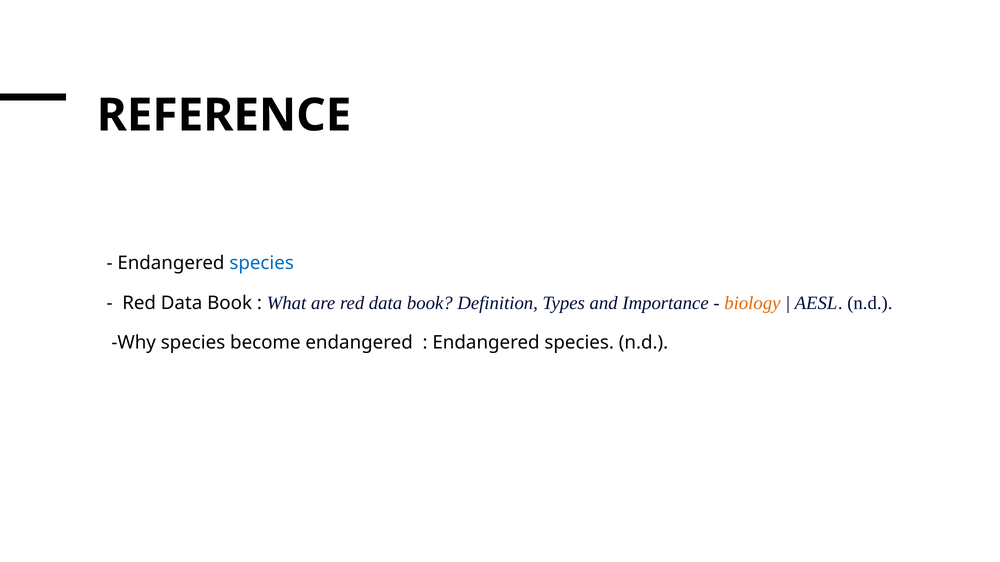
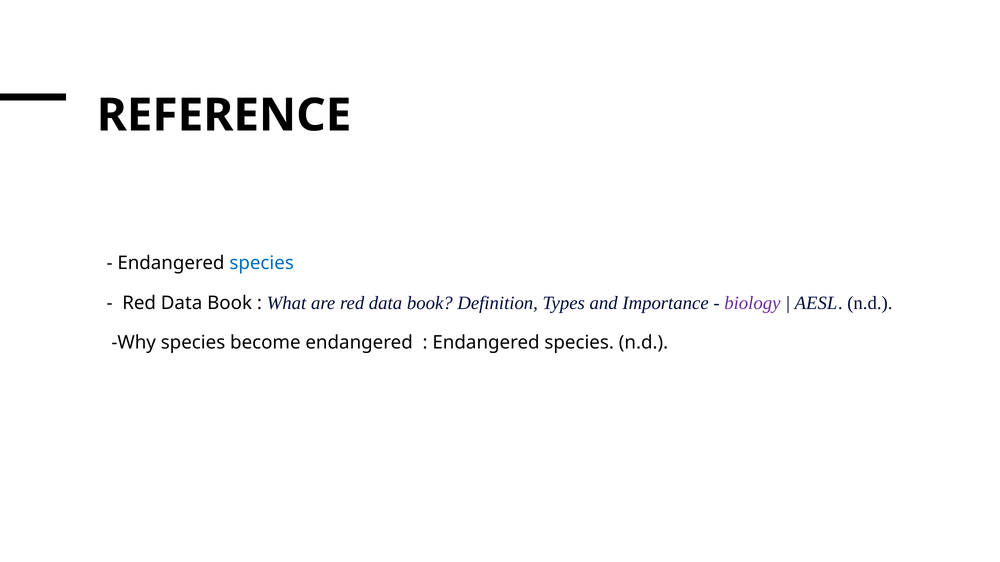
biology colour: orange -> purple
